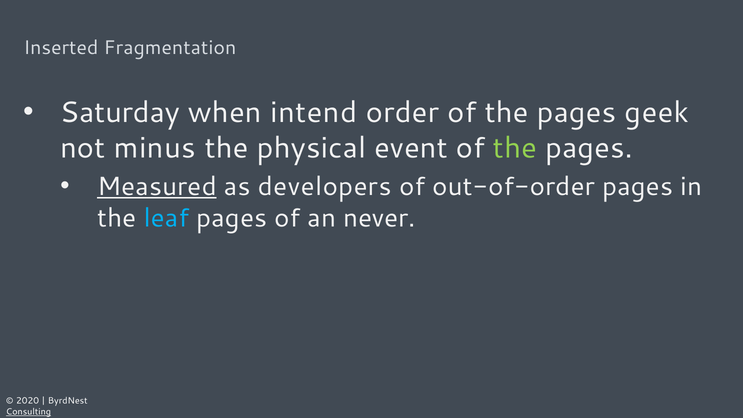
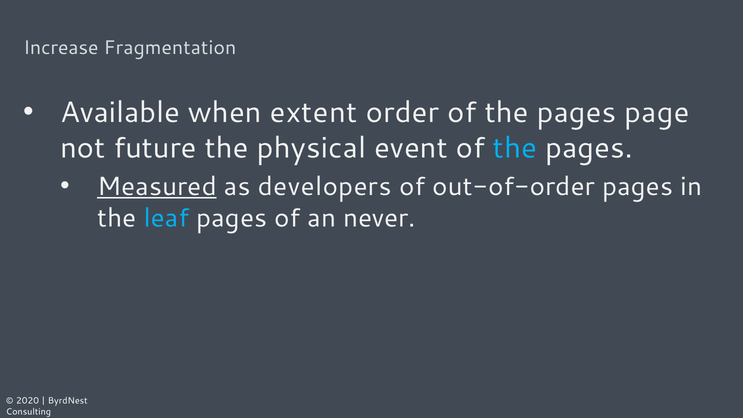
Inserted: Inserted -> Increase
Saturday: Saturday -> Available
intend: intend -> extent
geek: geek -> page
minus: minus -> future
the at (515, 148) colour: light green -> light blue
Consulting underline: present -> none
